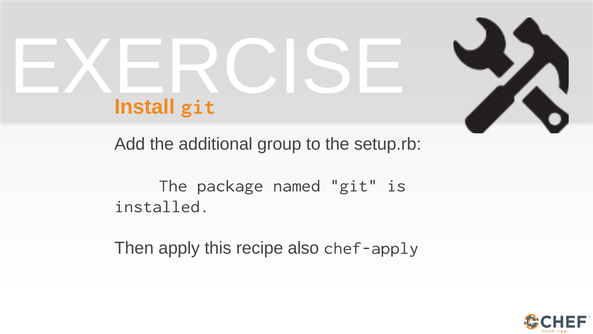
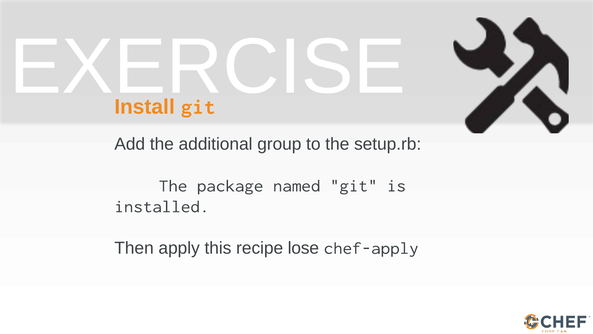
also: also -> lose
